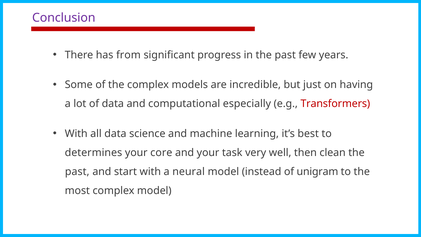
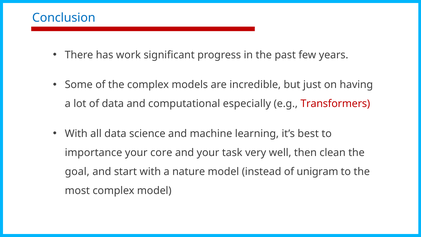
Conclusion colour: purple -> blue
from: from -> work
determines: determines -> importance
past at (77, 171): past -> goal
neural: neural -> nature
